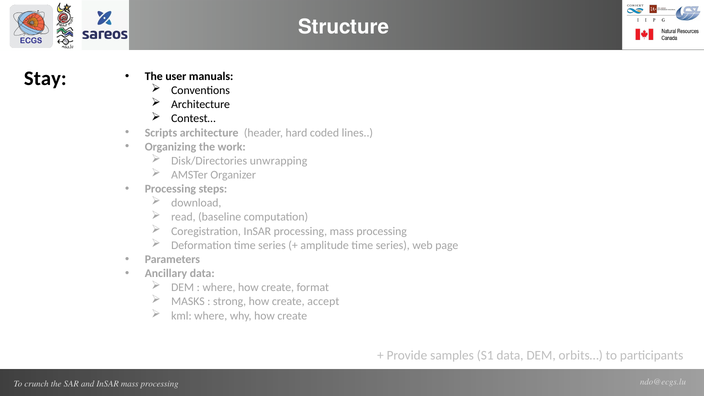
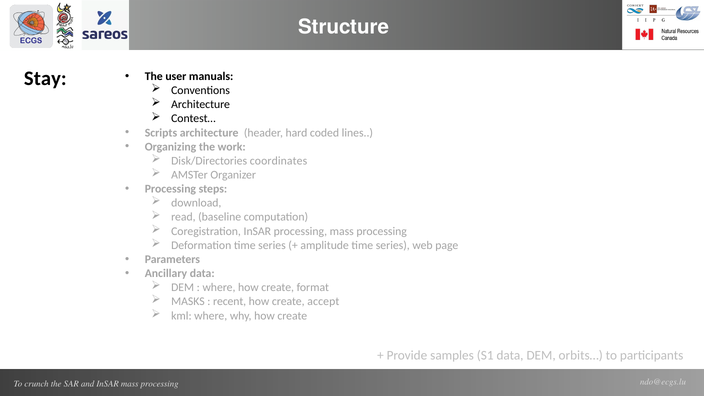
unwrapping: unwrapping -> coordinates
strong: strong -> recent
